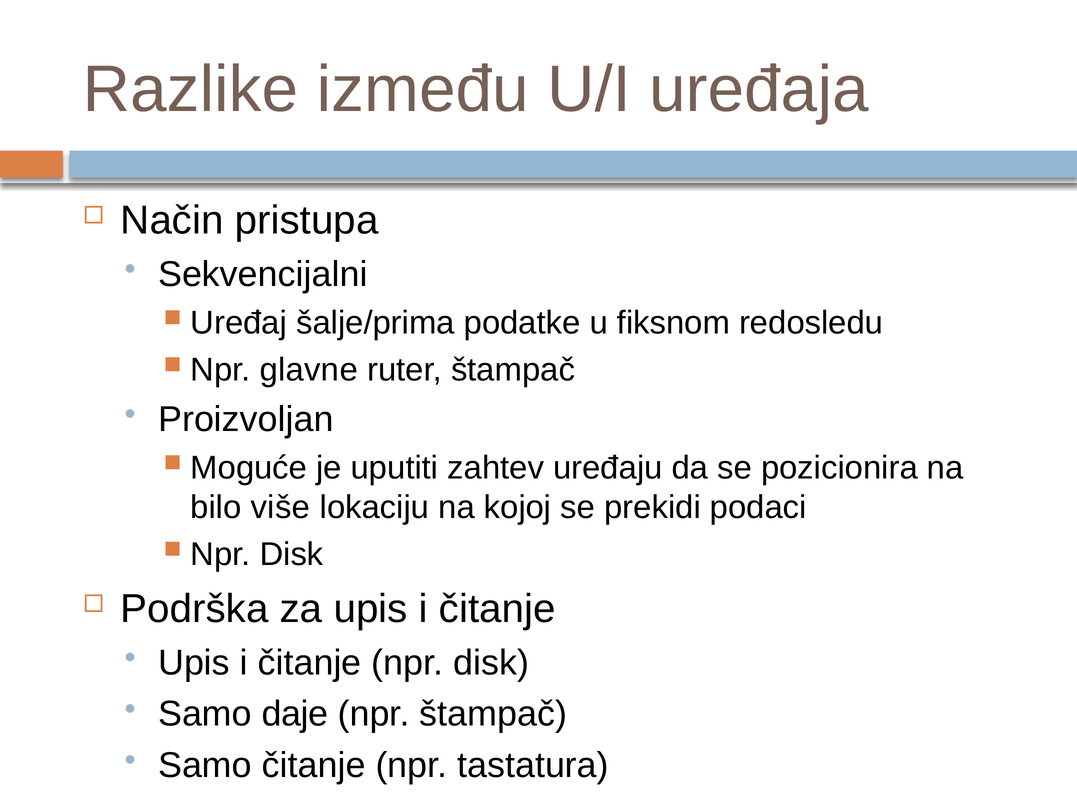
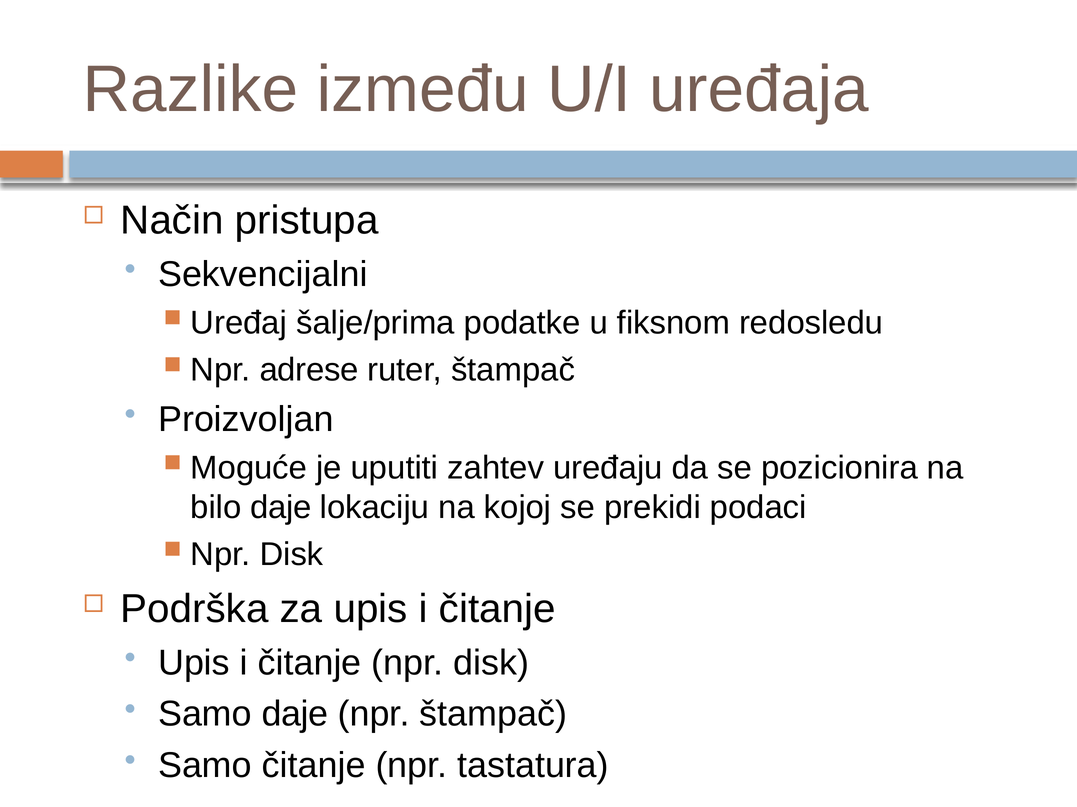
glavne: glavne -> adrese
bilo više: više -> daje
